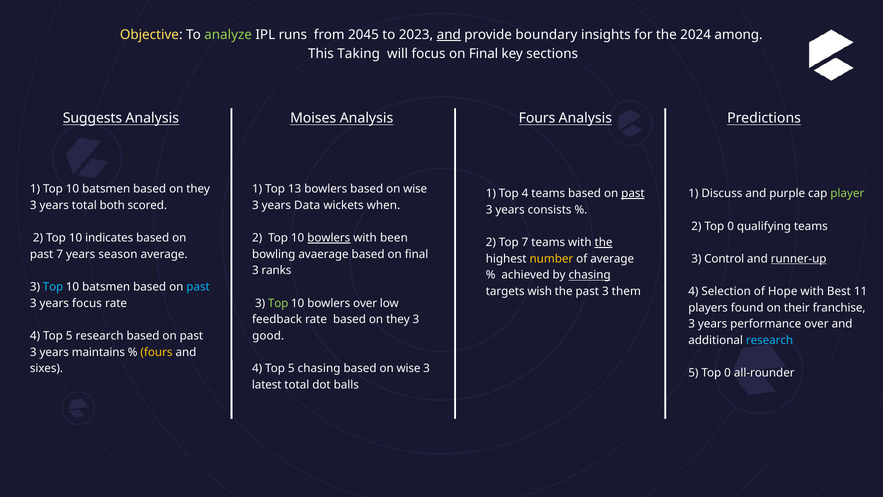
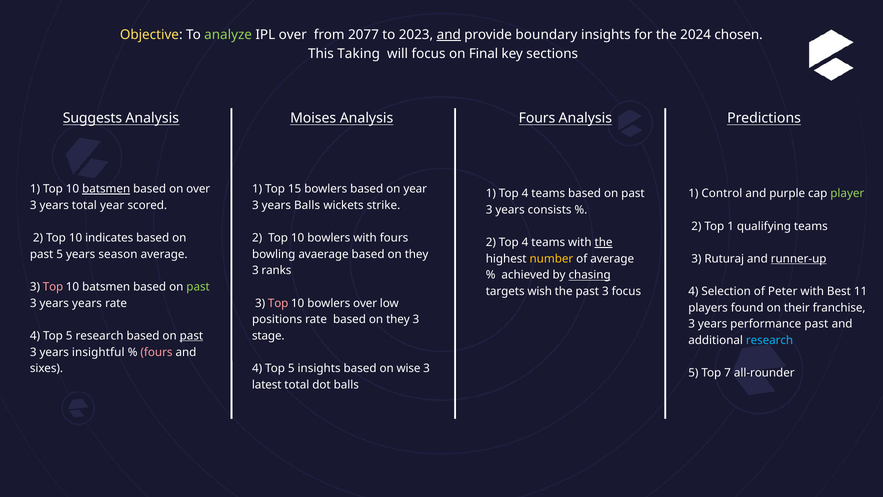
IPL runs: runs -> over
2045: 2045 -> 2077
among: among -> chosen
batsmen at (106, 189) underline: none -> present
they at (198, 189): they -> over
13: 13 -> 15
bowlers based on wise: wise -> year
past at (633, 193) underline: present -> none
Discuss: Discuss -> Control
total both: both -> year
years Data: Data -> Balls
when: when -> strike
2 Top 0: 0 -> 1
bowlers at (329, 238) underline: present -> none
with been: been -> fours
2 Top 7: 7 -> 4
past 7: 7 -> 5
avaerage based on final: final -> they
Control: Control -> Ruturaj
Top at (53, 287) colour: light blue -> pink
past at (198, 287) colour: light blue -> light green
3 them: them -> focus
Hope: Hope -> Peter
years focus: focus -> years
Top at (278, 303) colour: light green -> pink
feedback: feedback -> positions
performance over: over -> past
past at (191, 336) underline: none -> present
good: good -> stage
maintains: maintains -> insightful
fours at (157, 352) colour: yellow -> pink
5 chasing: chasing -> insights
5 Top 0: 0 -> 7
